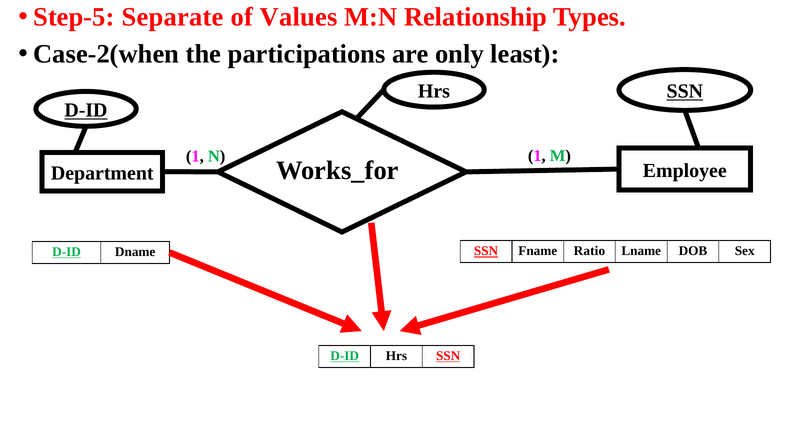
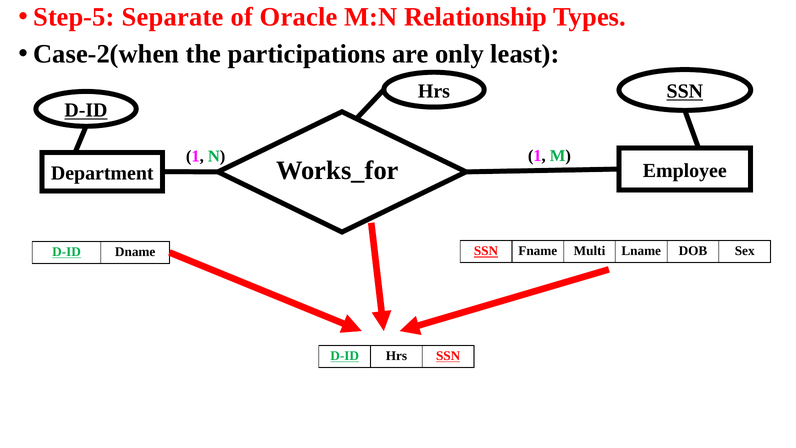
Values: Values -> Oracle
Ratio: Ratio -> Multi
